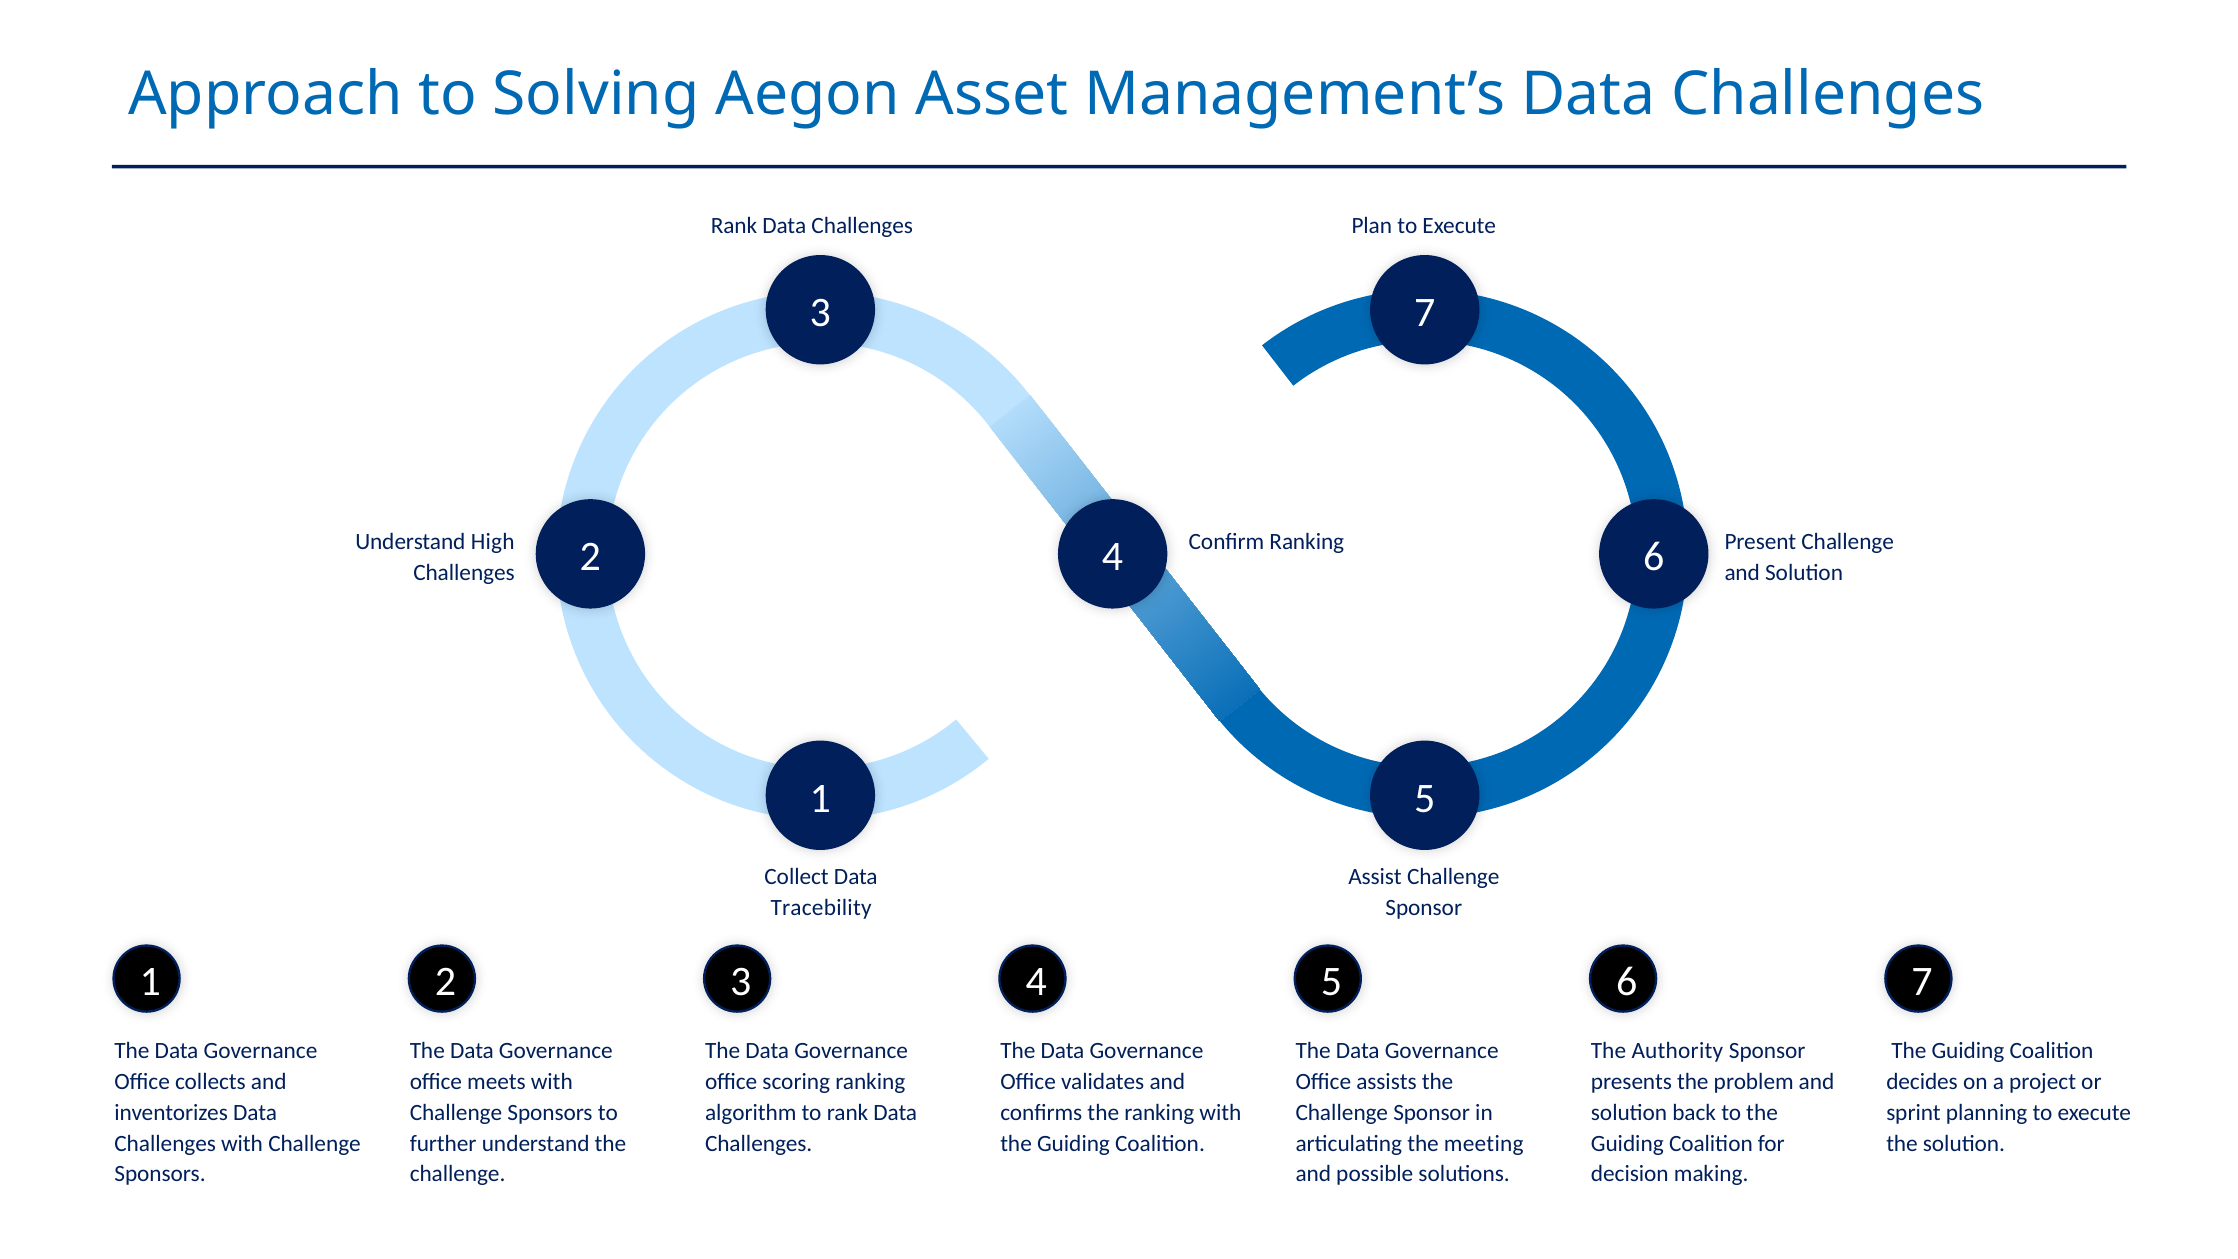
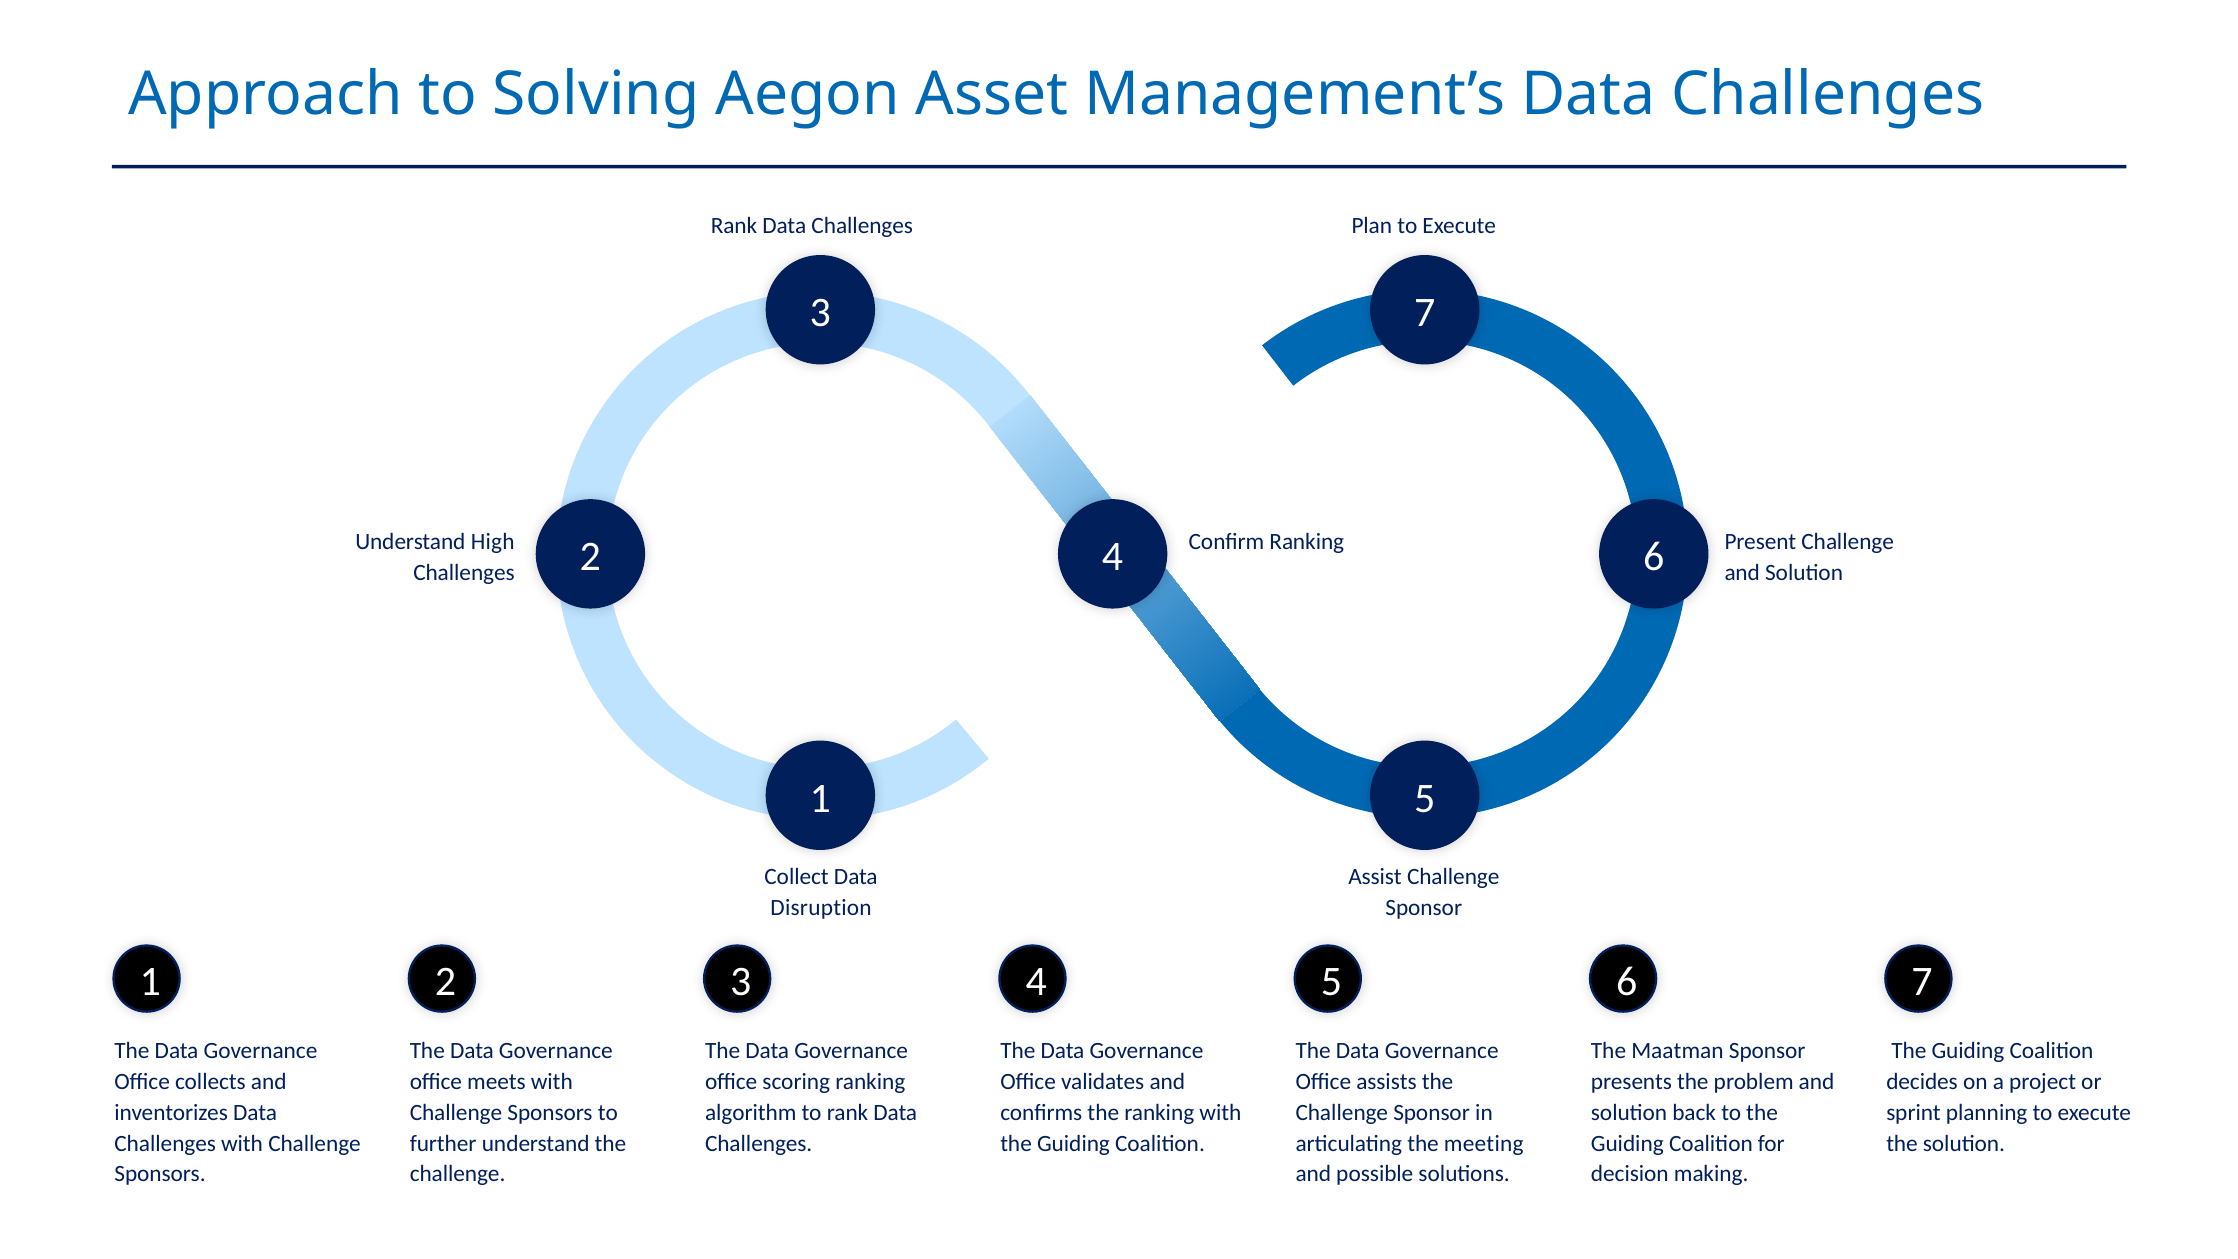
Tracebility: Tracebility -> Disruption
Authority: Authority -> Maatman
